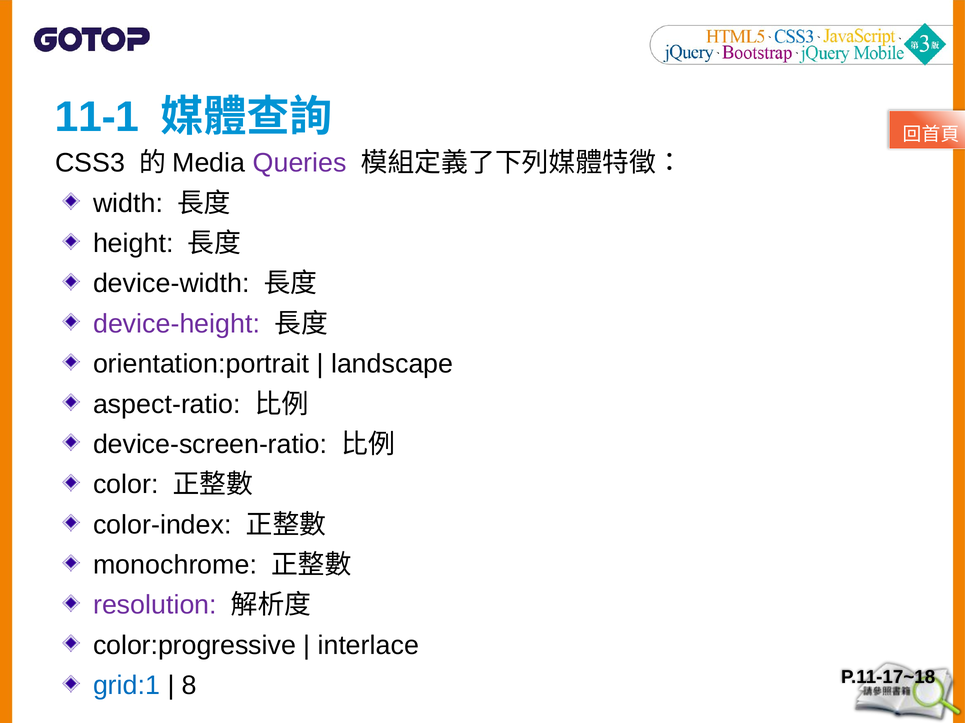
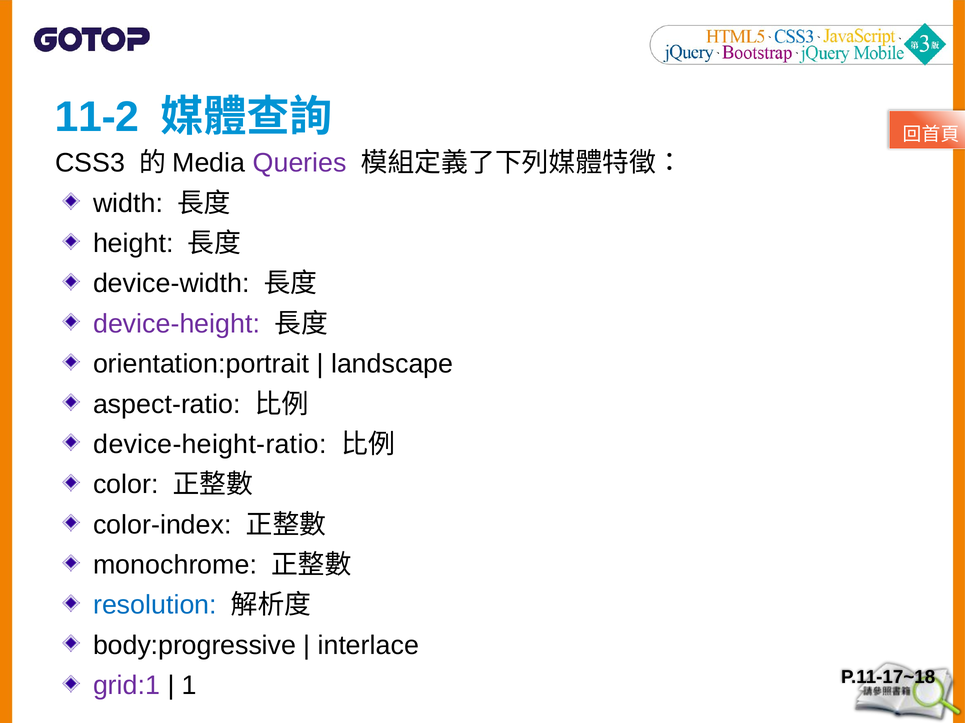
11-1: 11-1 -> 11-2
device-screen-ratio: device-screen-ratio -> device-height-ratio
resolution colour: purple -> blue
color:progressive: color:progressive -> body:progressive
grid:1 colour: blue -> purple
8: 8 -> 1
